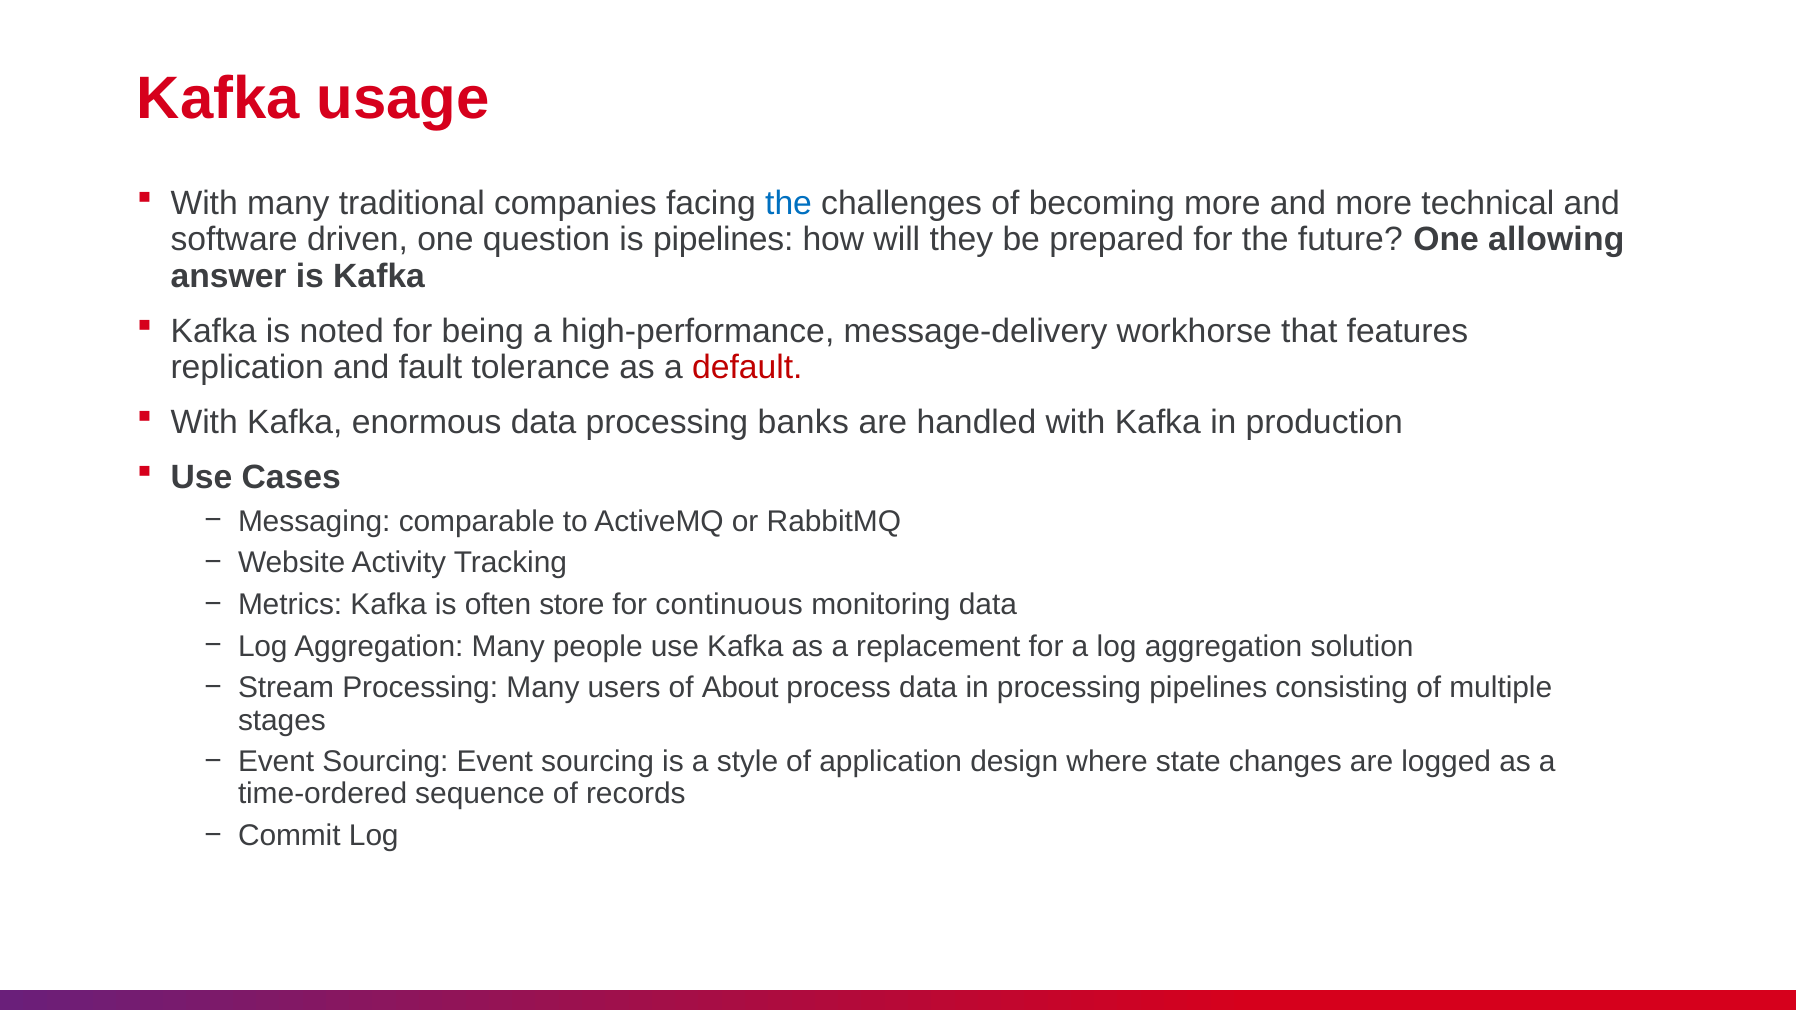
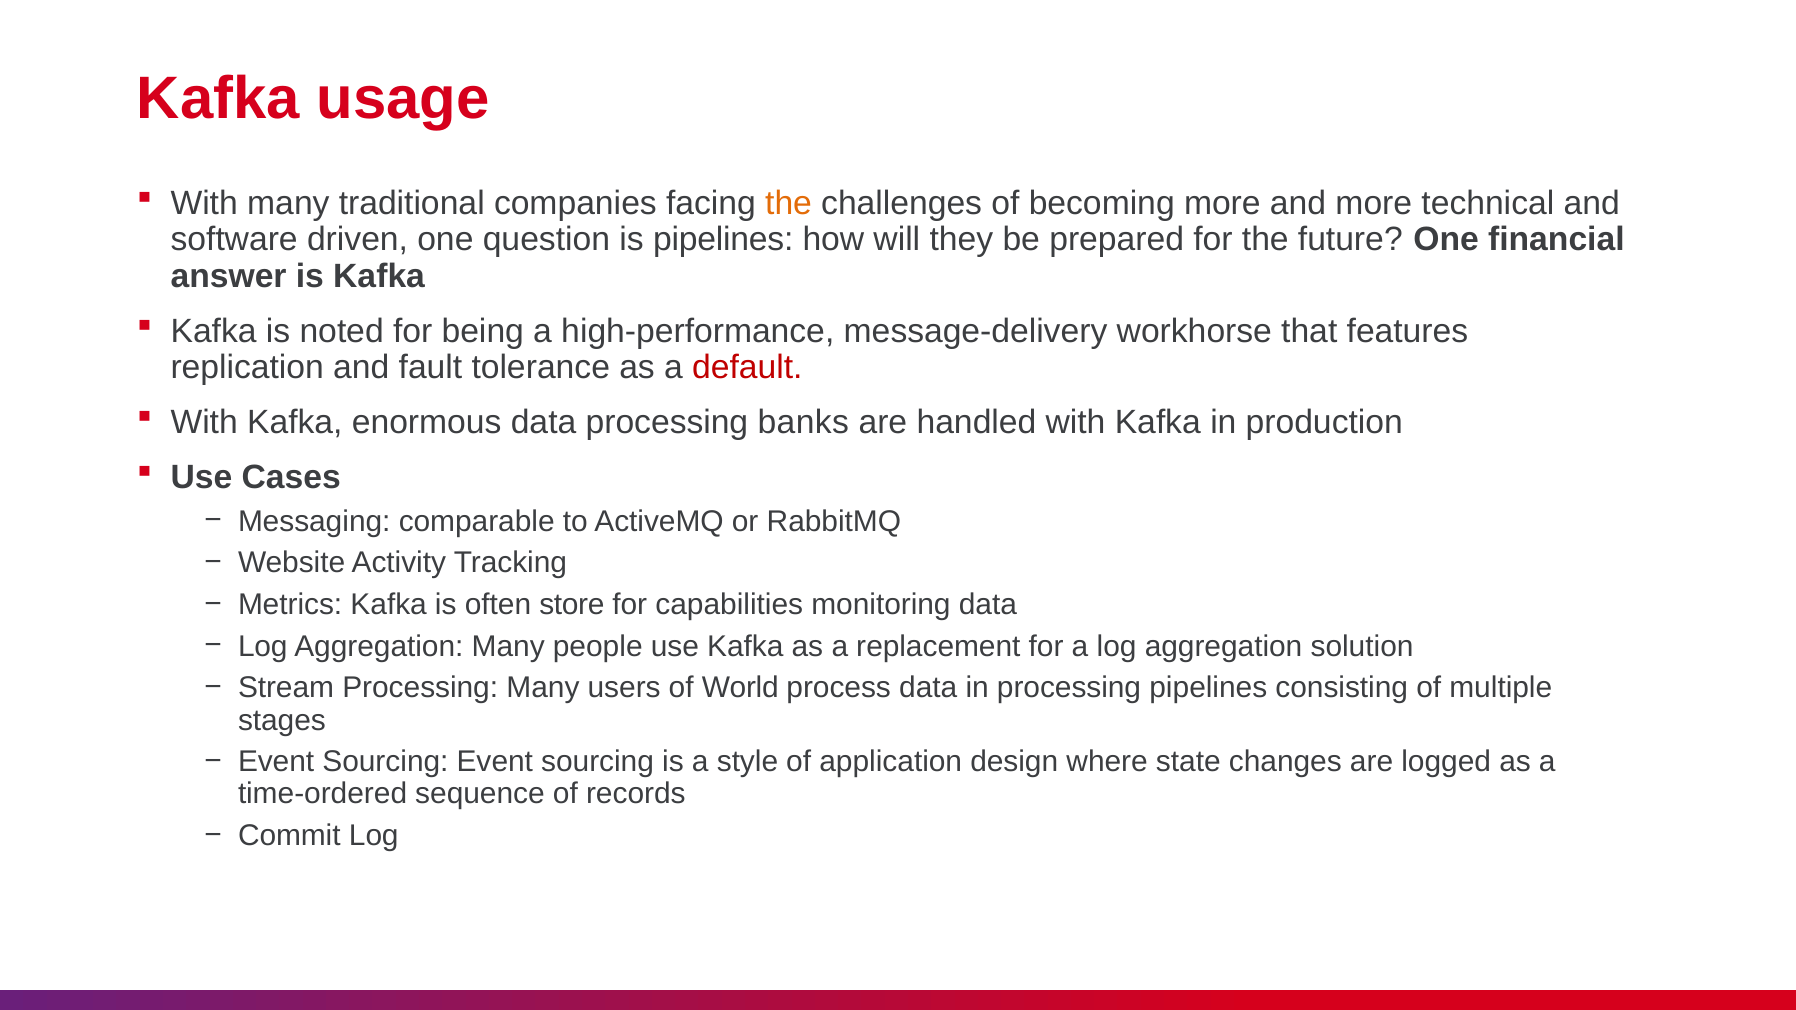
the at (789, 203) colour: blue -> orange
allowing: allowing -> financial
continuous: continuous -> capabilities
About: About -> World
